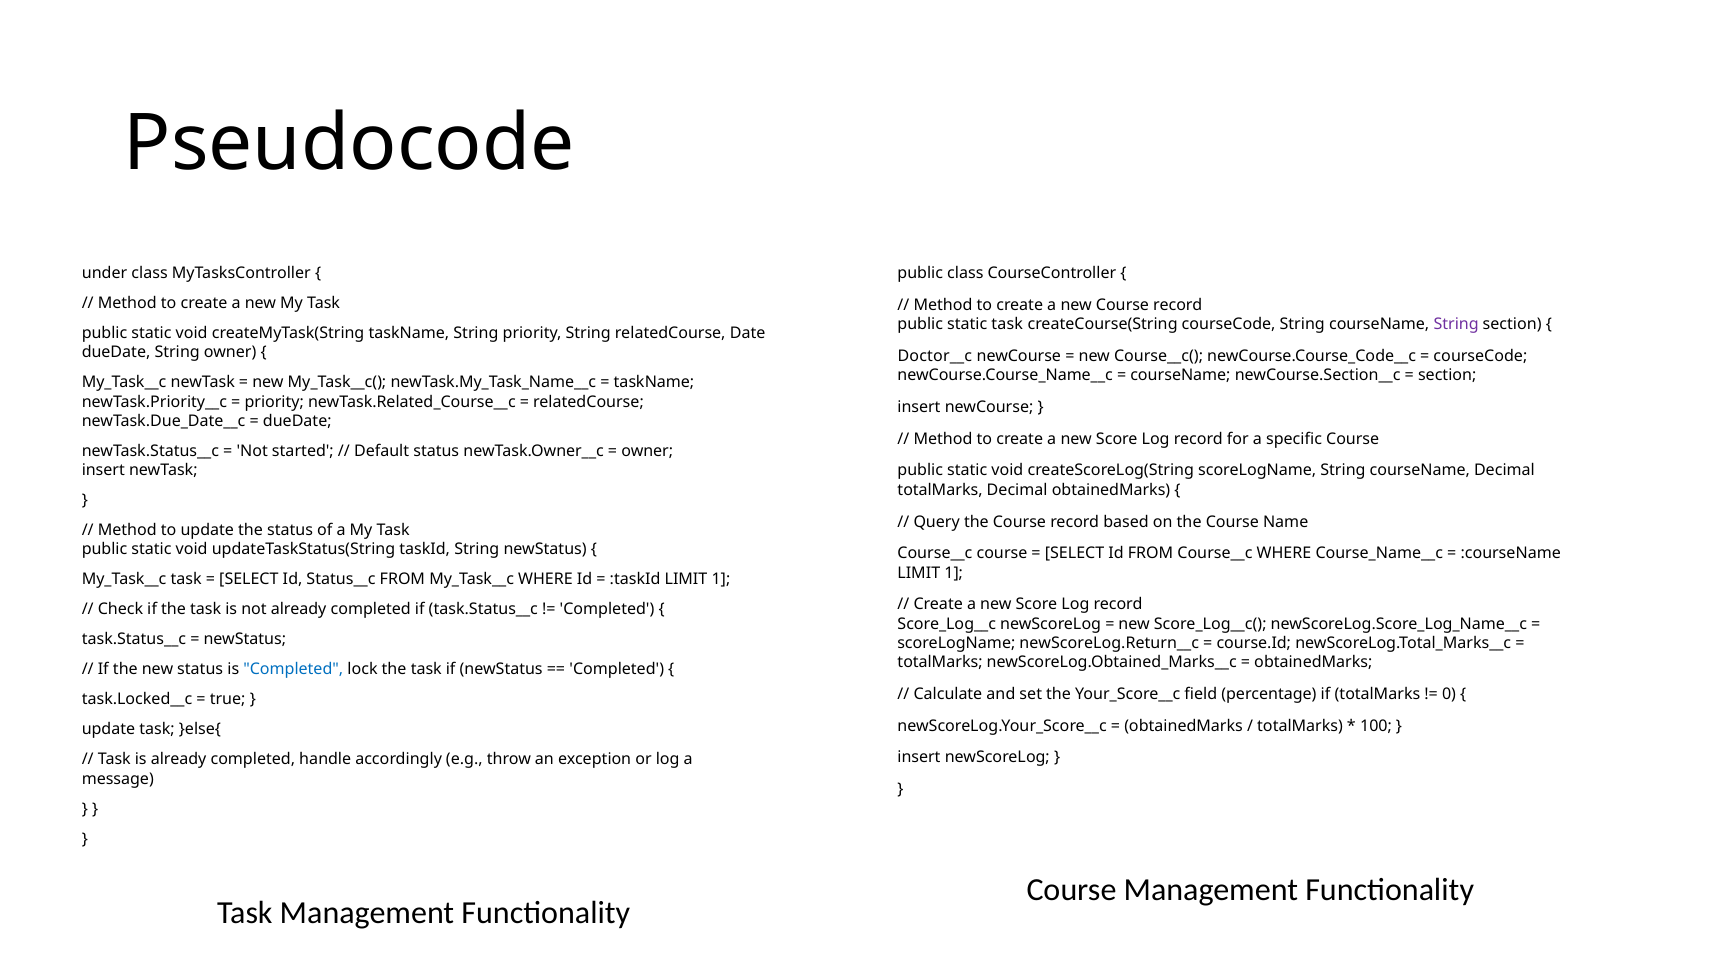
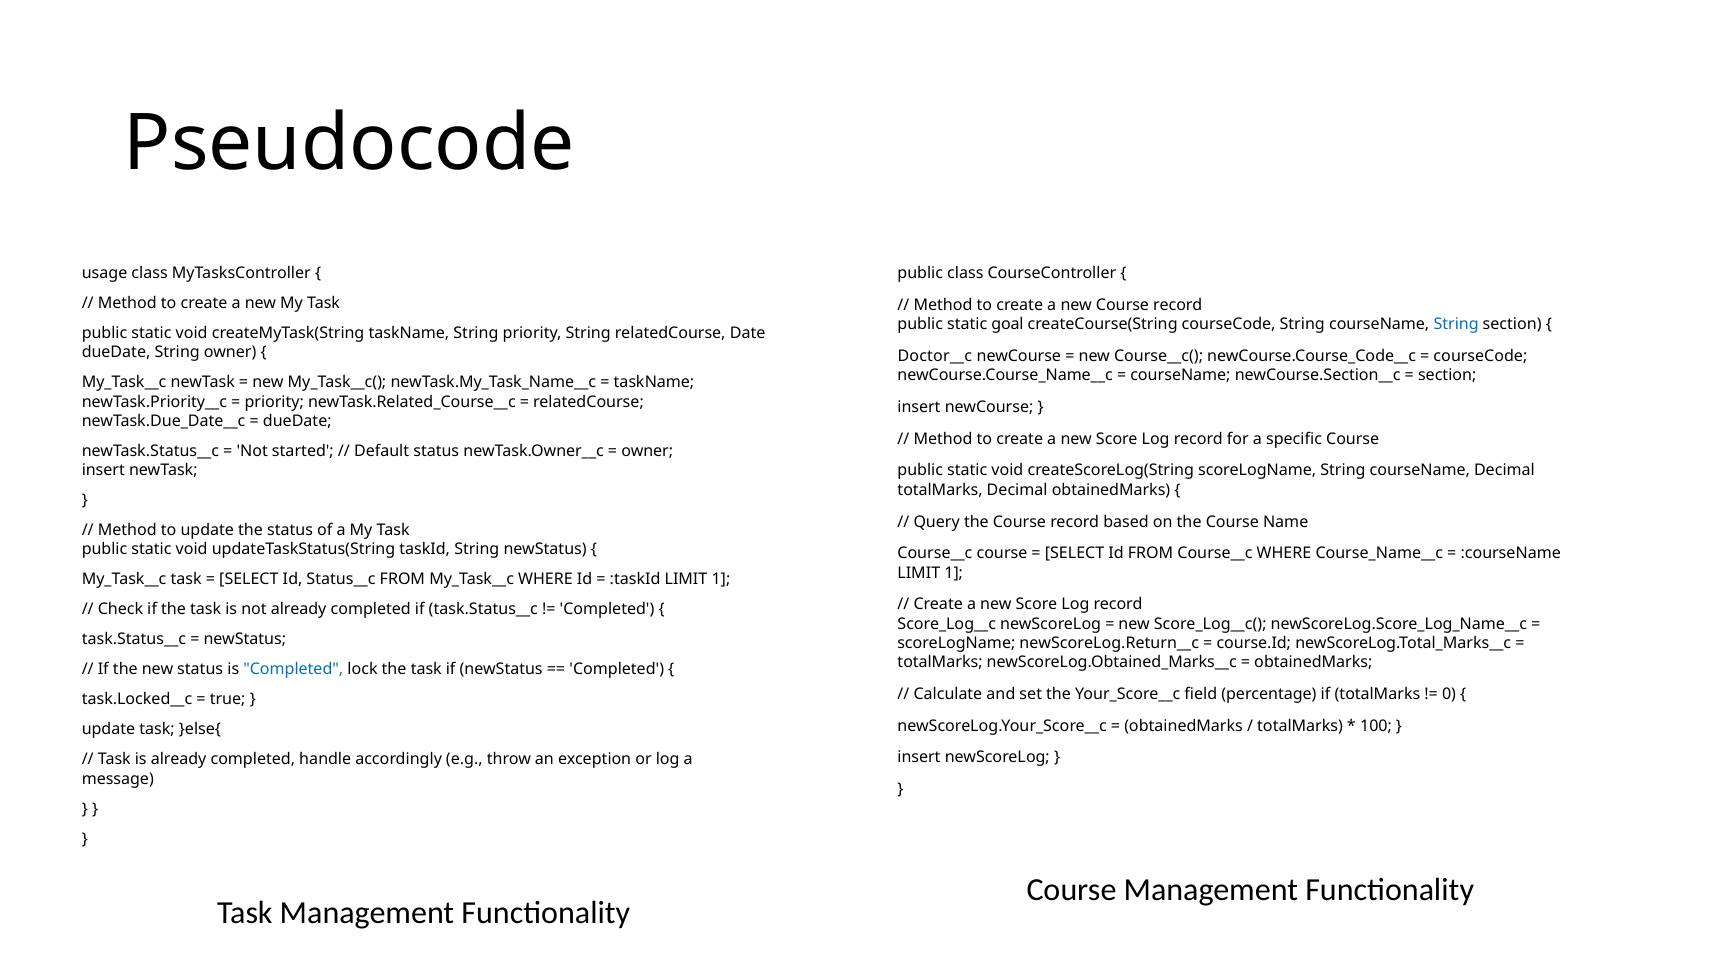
under: under -> usage
static task: task -> goal
String at (1456, 324) colour: purple -> blue
